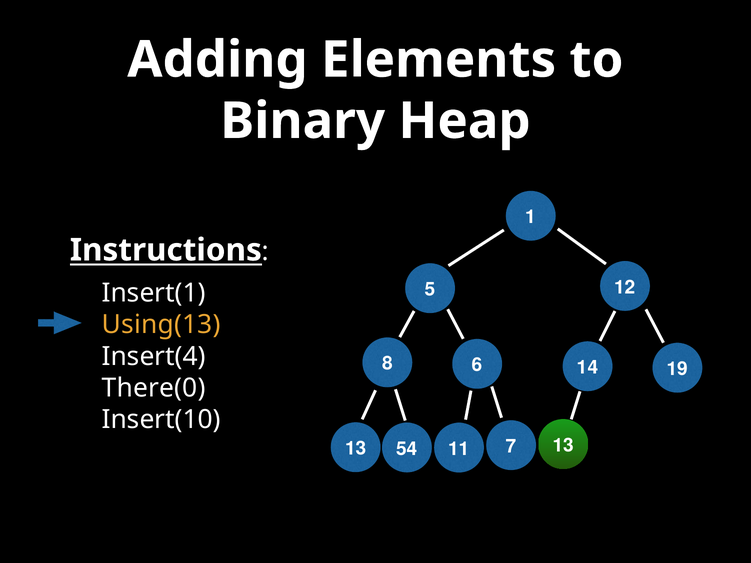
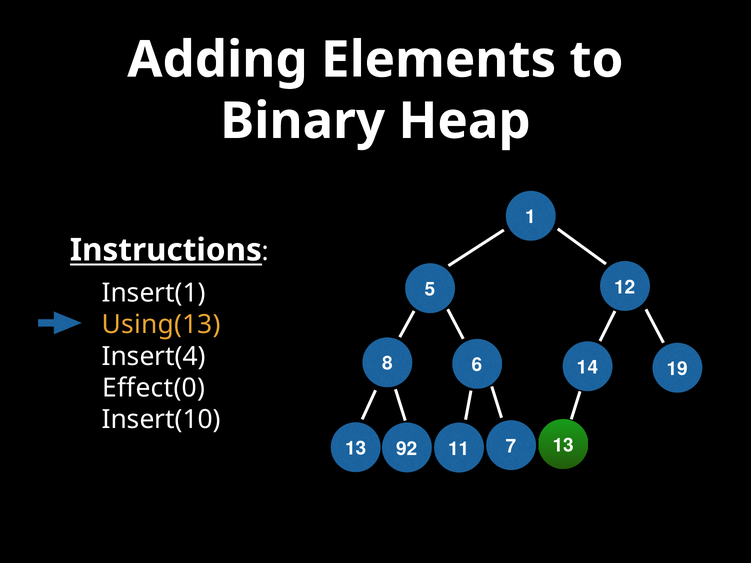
There(0: There(0 -> Effect(0
54: 54 -> 92
